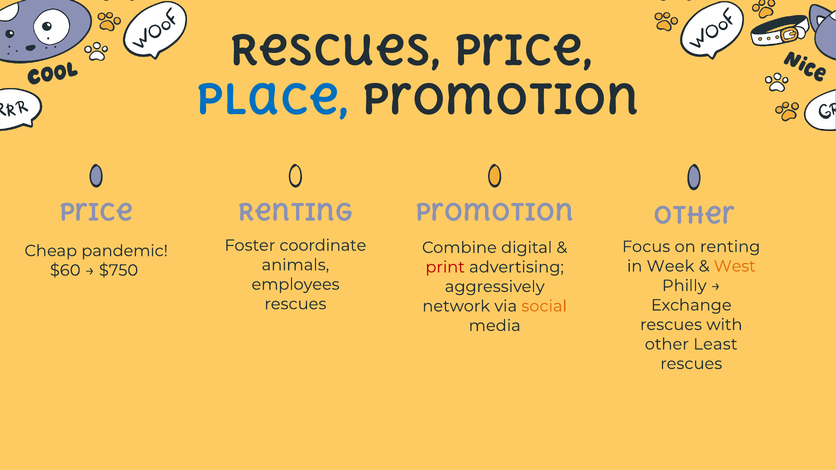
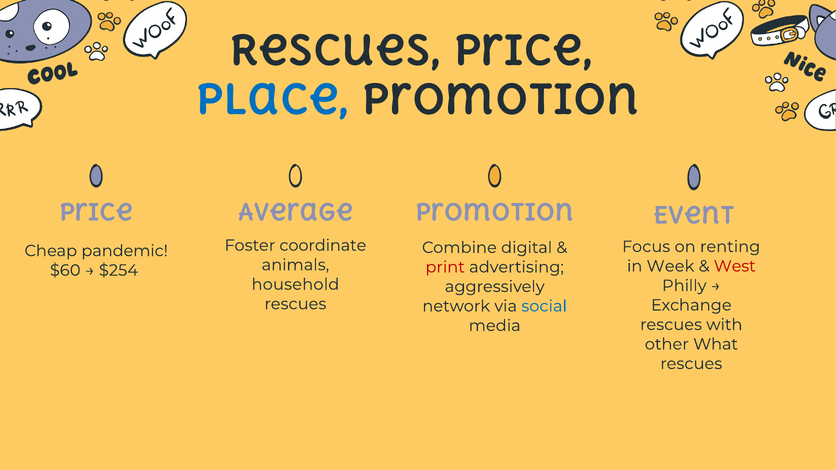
Price Renting: Renting -> Average
Other at (694, 216): Other -> Event
West colour: orange -> red
$750: $750 -> $254
employees: employees -> household
social colour: orange -> blue
Least: Least -> What
